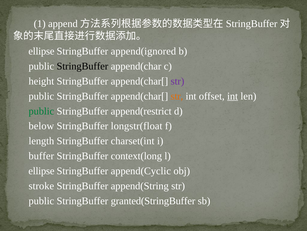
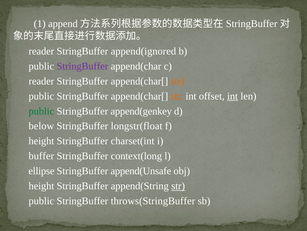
ellipse at (41, 51): ellipse -> reader
StringBuffer at (82, 66) colour: black -> purple
height at (41, 81): height -> reader
str at (177, 81) colour: purple -> orange
append(restrict: append(restrict -> append(genkey
length at (41, 141): length -> height
append(Cyclic: append(Cyclic -> append(Unsafe
stroke at (41, 185): stroke -> height
str at (178, 185) underline: none -> present
granted(StringBuffer: granted(StringBuffer -> throws(StringBuffer
